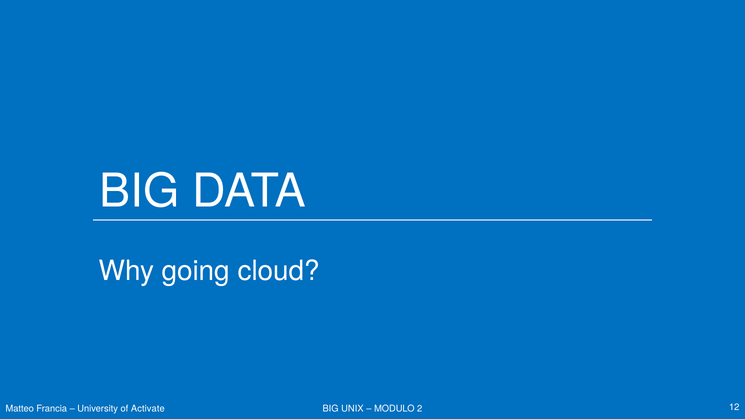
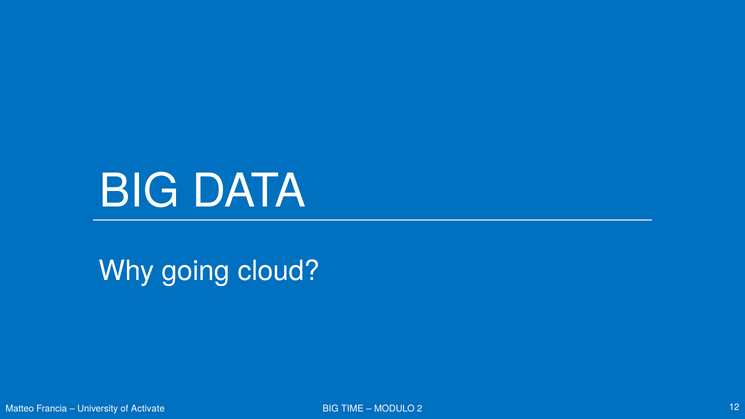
UNIX: UNIX -> TIME
